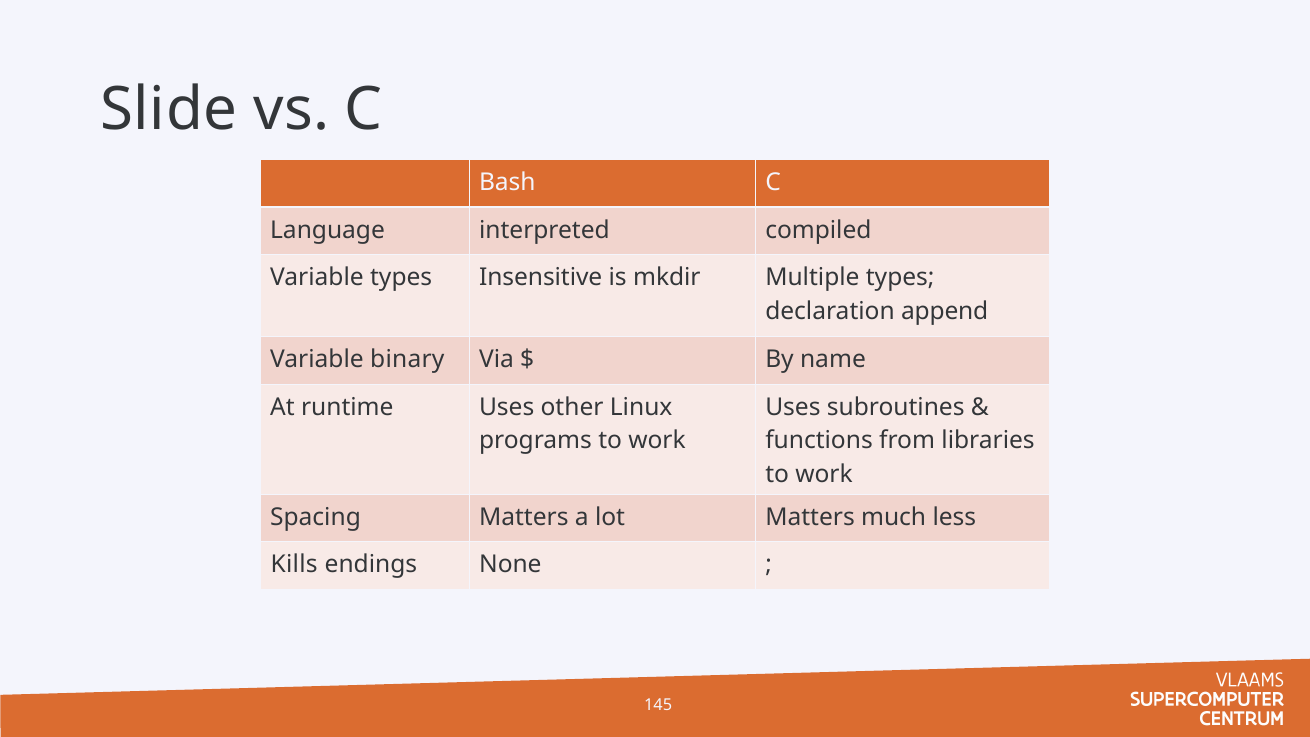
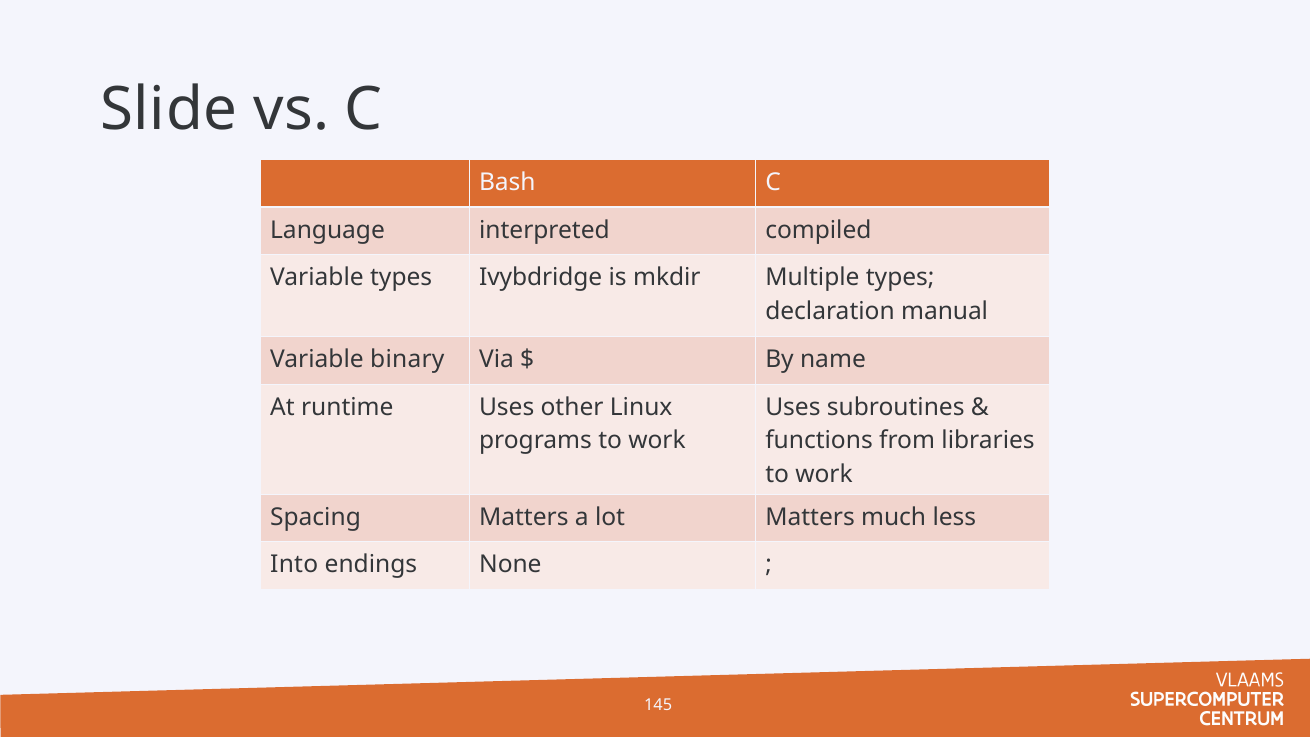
Insensitive: Insensitive -> Ivybdridge
append: append -> manual
Kills: Kills -> Into
